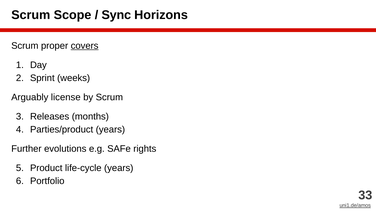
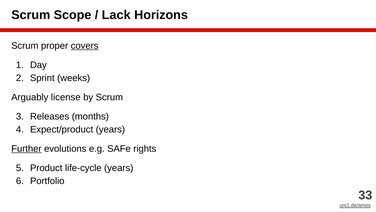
Sync: Sync -> Lack
Parties/product: Parties/product -> Expect/product
Further underline: none -> present
